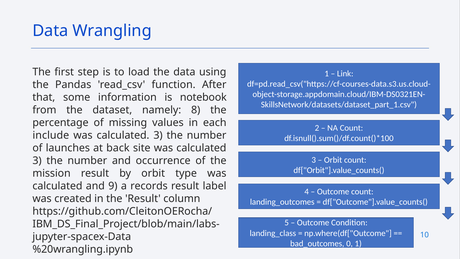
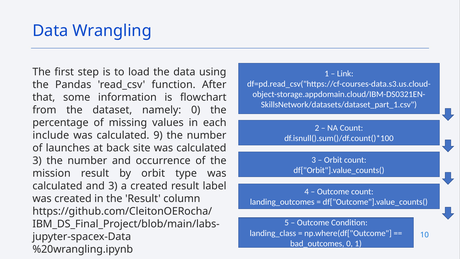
notebook: notebook -> flowchart
namely 8: 8 -> 0
3 at (158, 135): 3 -> 9
and 9: 9 -> 3
a records: records -> created
